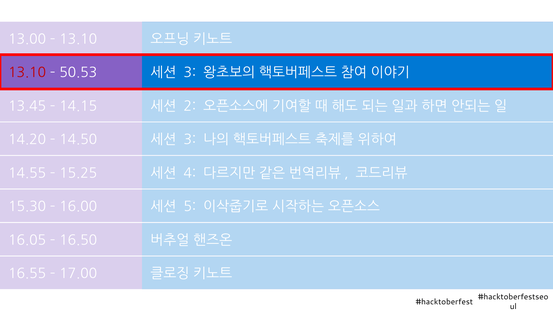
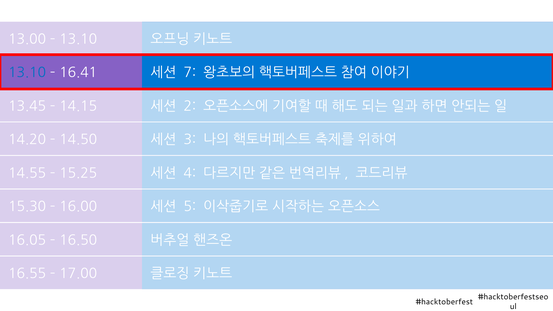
13.10 at (27, 73) colour: red -> blue
50.53: 50.53 -> 16.41
3 at (190, 73): 3 -> 7
